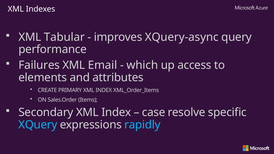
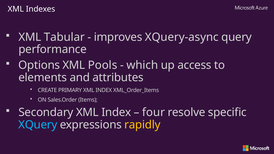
Failures: Failures -> Options
Email: Email -> Pools
case: case -> four
rapidly colour: light blue -> yellow
